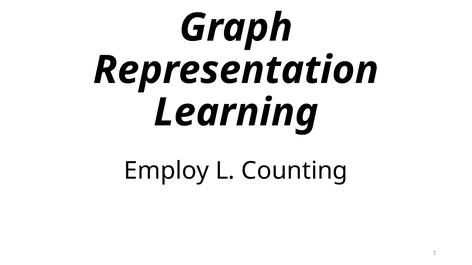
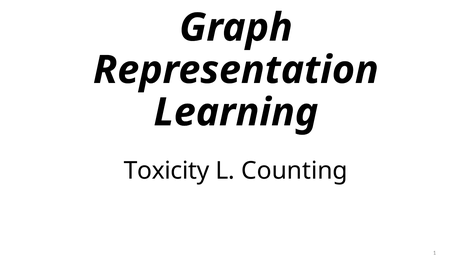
Employ: Employ -> Toxicity
